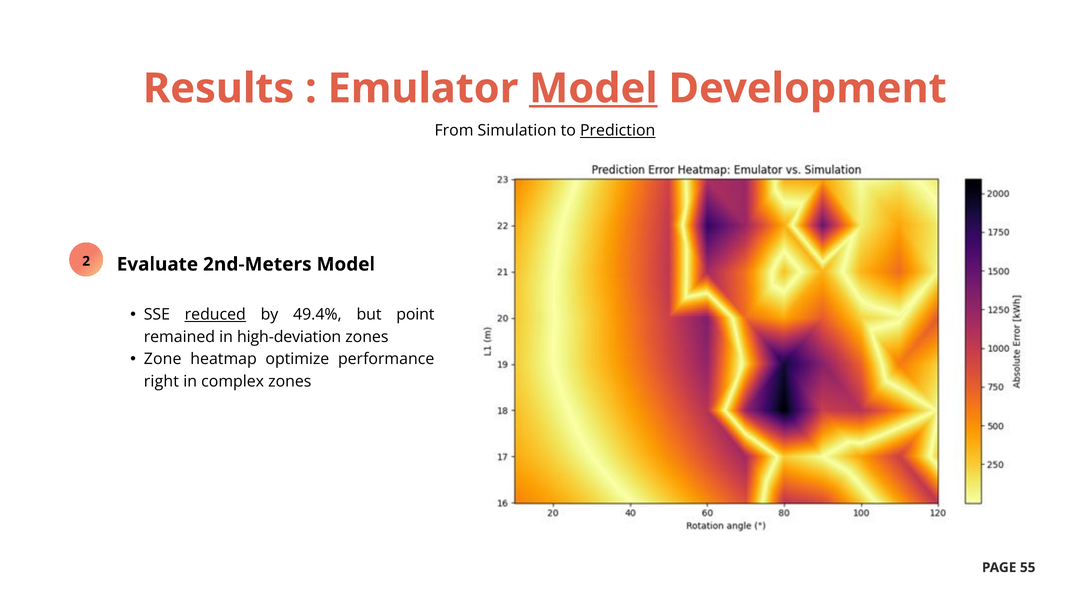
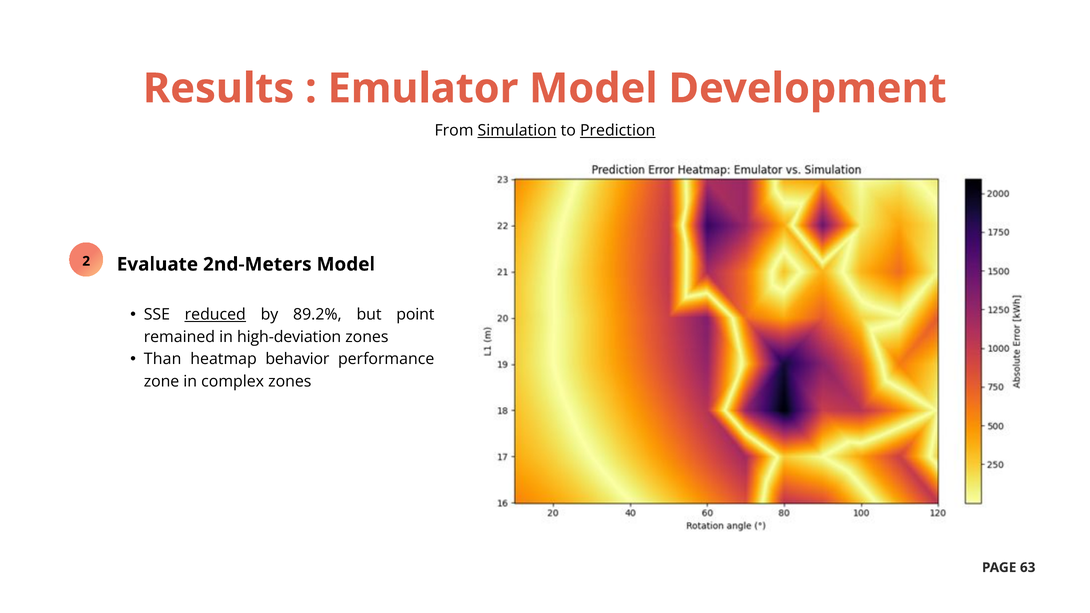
Model at (593, 89) underline: present -> none
Simulation underline: none -> present
49.4%: 49.4% -> 89.2%
Zone: Zone -> Than
optimize: optimize -> behavior
right: right -> zone
55: 55 -> 63
